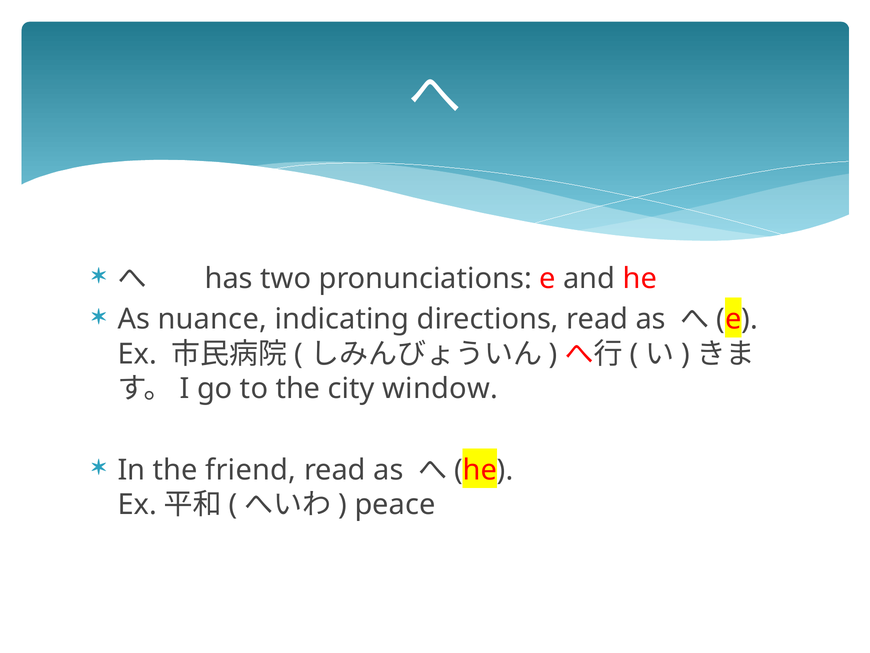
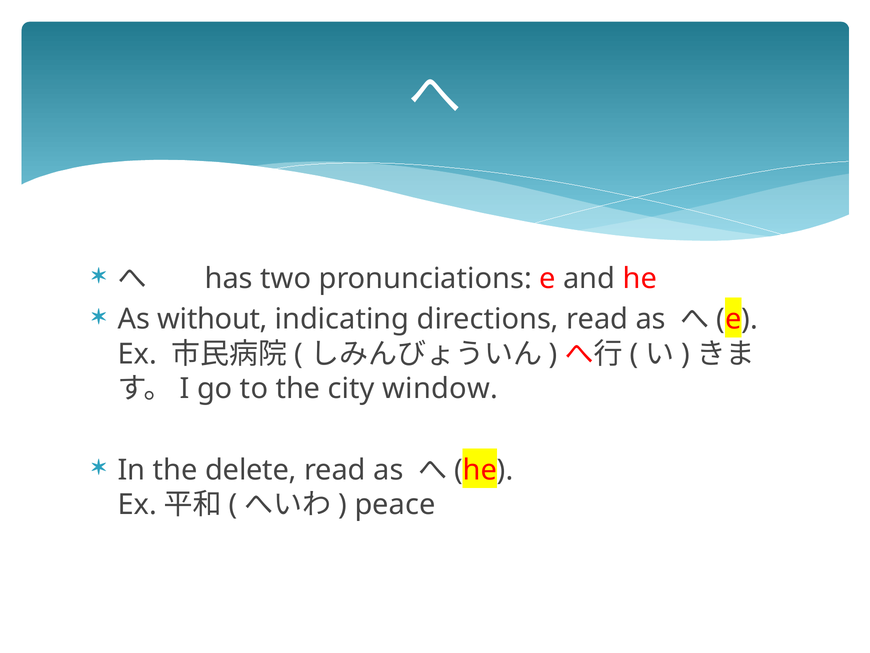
nuance: nuance -> without
friend: friend -> delete
